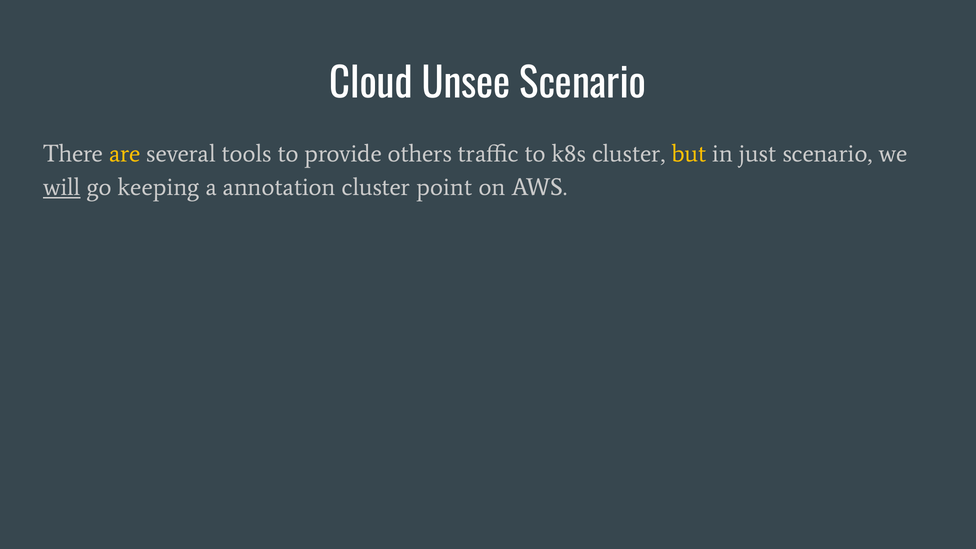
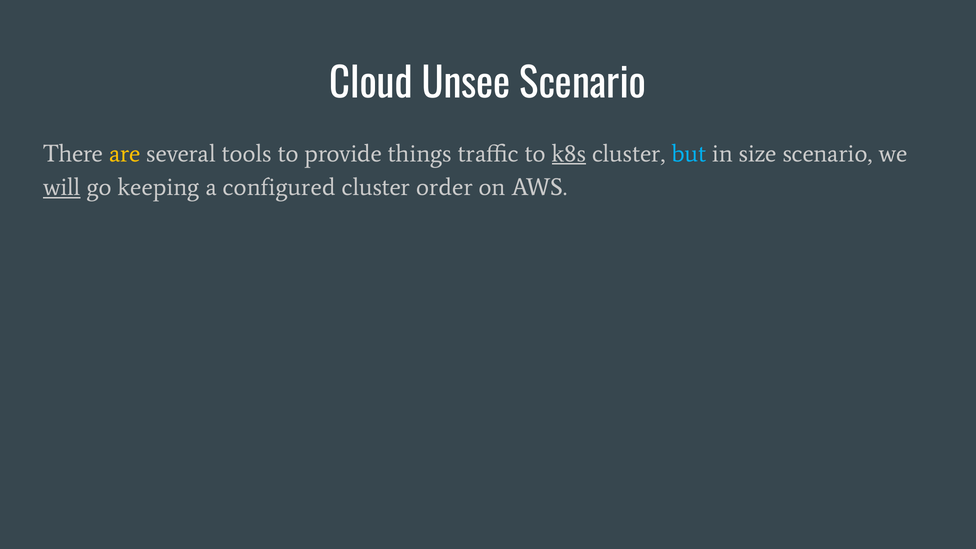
others: others -> things
k8s underline: none -> present
but colour: yellow -> light blue
just: just -> size
annotation: annotation -> configured
point: point -> order
